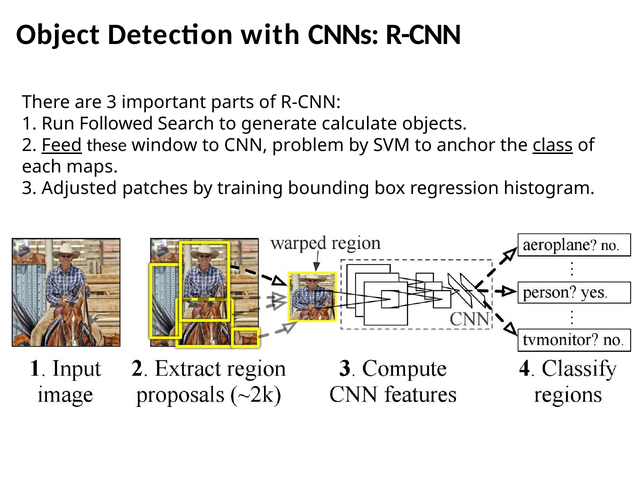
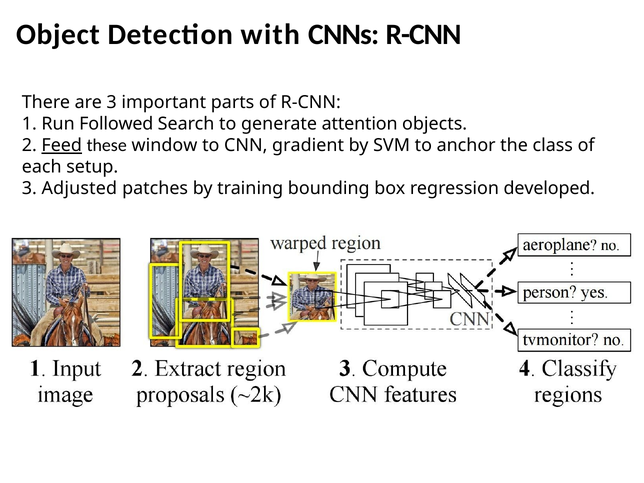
calculate: calculate -> attention
problem: problem -> gradient
class underline: present -> none
maps: maps -> setup
histogram: histogram -> developed
